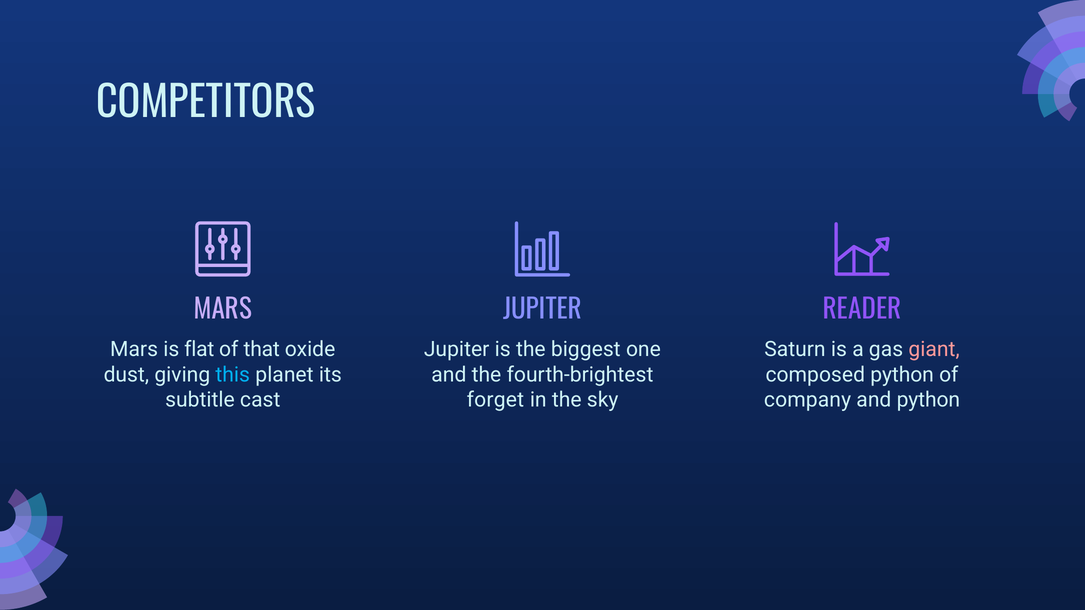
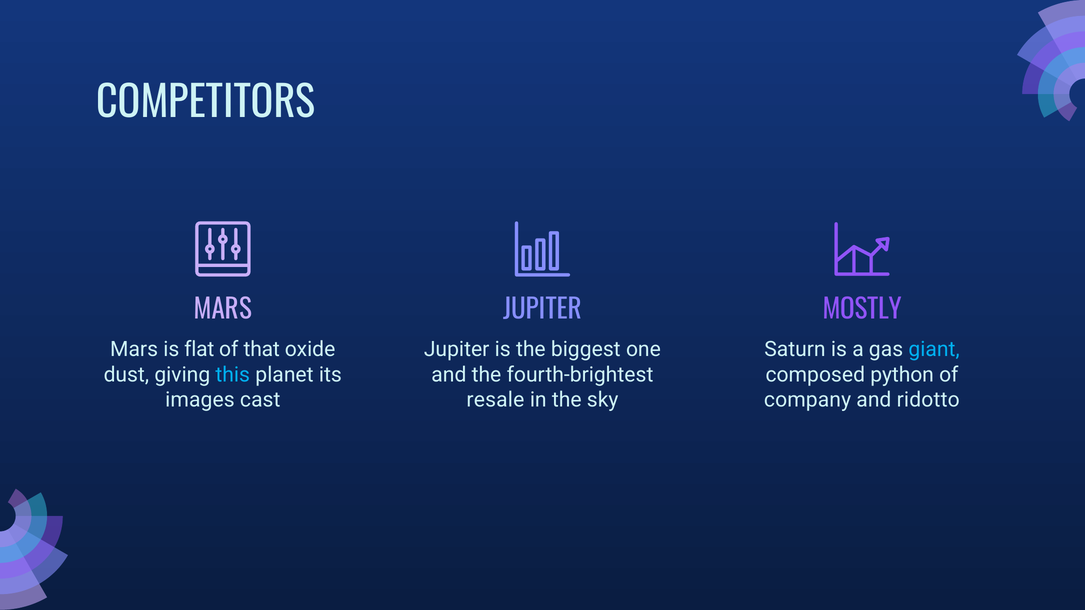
READER: READER -> MOSTLY
giant colour: pink -> light blue
subtitle: subtitle -> images
forget: forget -> resale
and python: python -> ridotto
